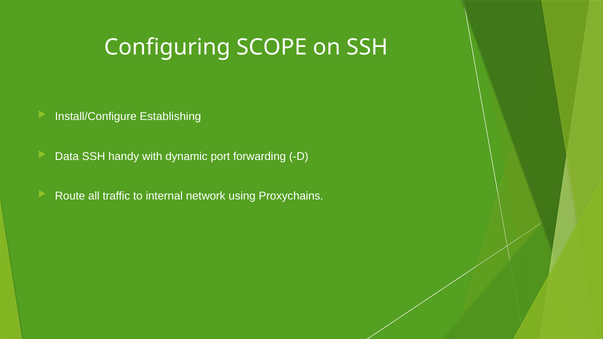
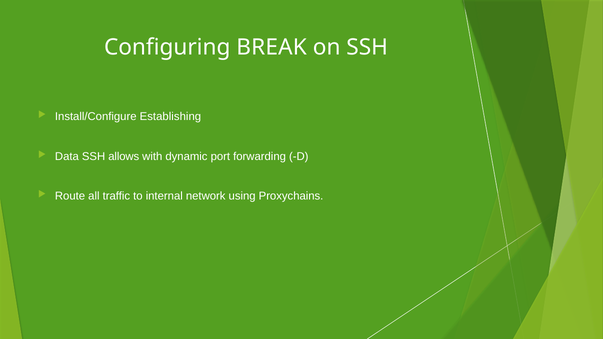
SCOPE: SCOPE -> BREAK
handy: handy -> allows
